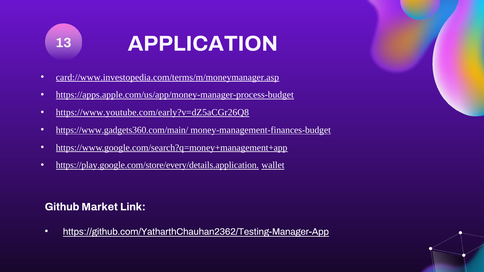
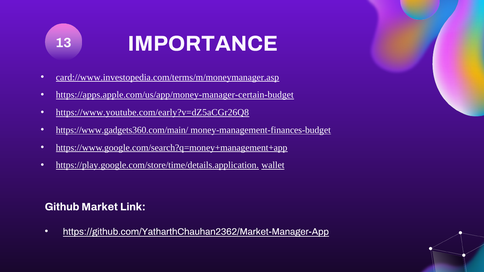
APPLICATION: APPLICATION -> IMPORTANCE
https://apps.apple.com/us/app/money-manager-process-budget: https://apps.apple.com/us/app/money-manager-process-budget -> https://apps.apple.com/us/app/money-manager-certain-budget
https://play.google.com/store/every/details.application: https://play.google.com/store/every/details.application -> https://play.google.com/store/time/details.application
https://github.com/YatharthChauhan2362/Testing-Manager-App: https://github.com/YatharthChauhan2362/Testing-Manager-App -> https://github.com/YatharthChauhan2362/Market-Manager-App
